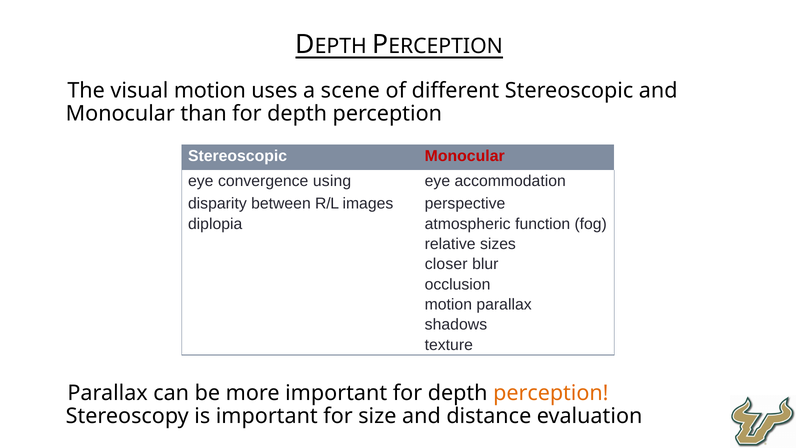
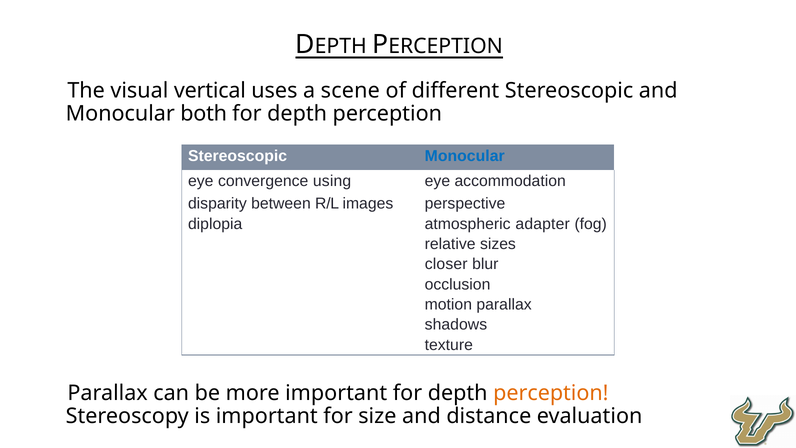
visual motion: motion -> vertical
than: than -> both
Monocular at (465, 156) colour: red -> blue
function: function -> adapter
